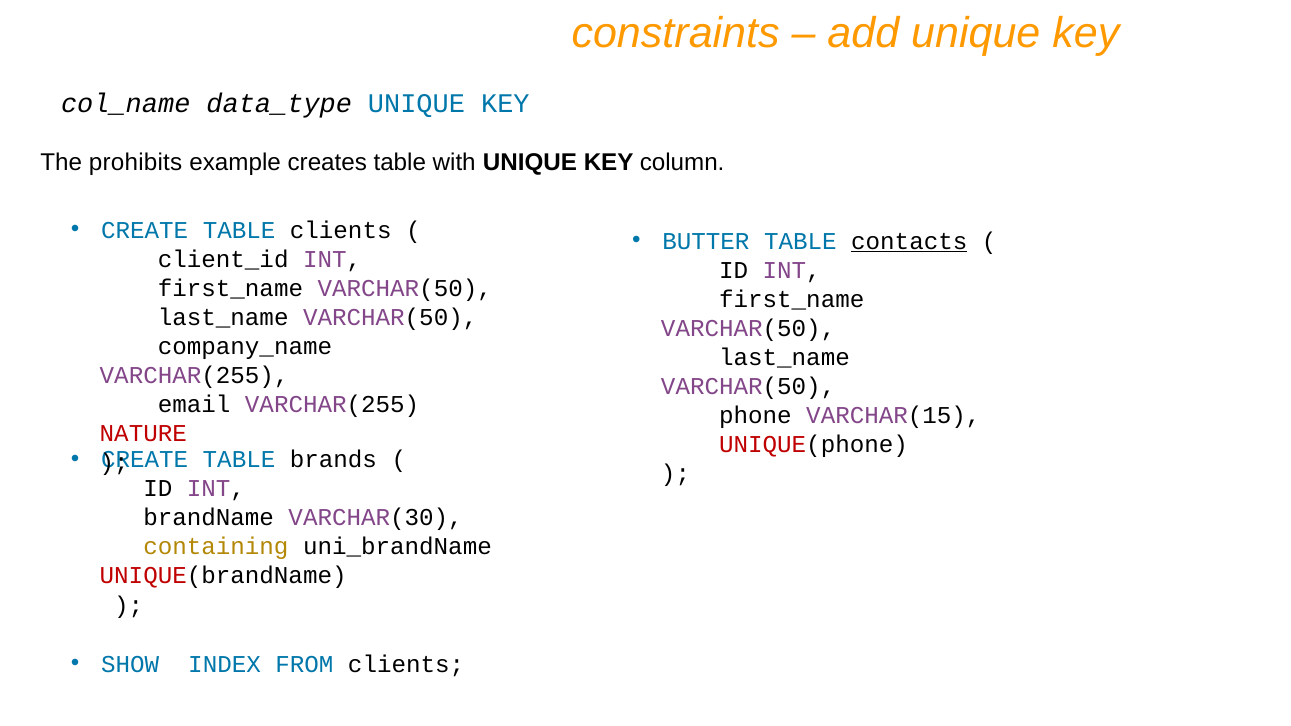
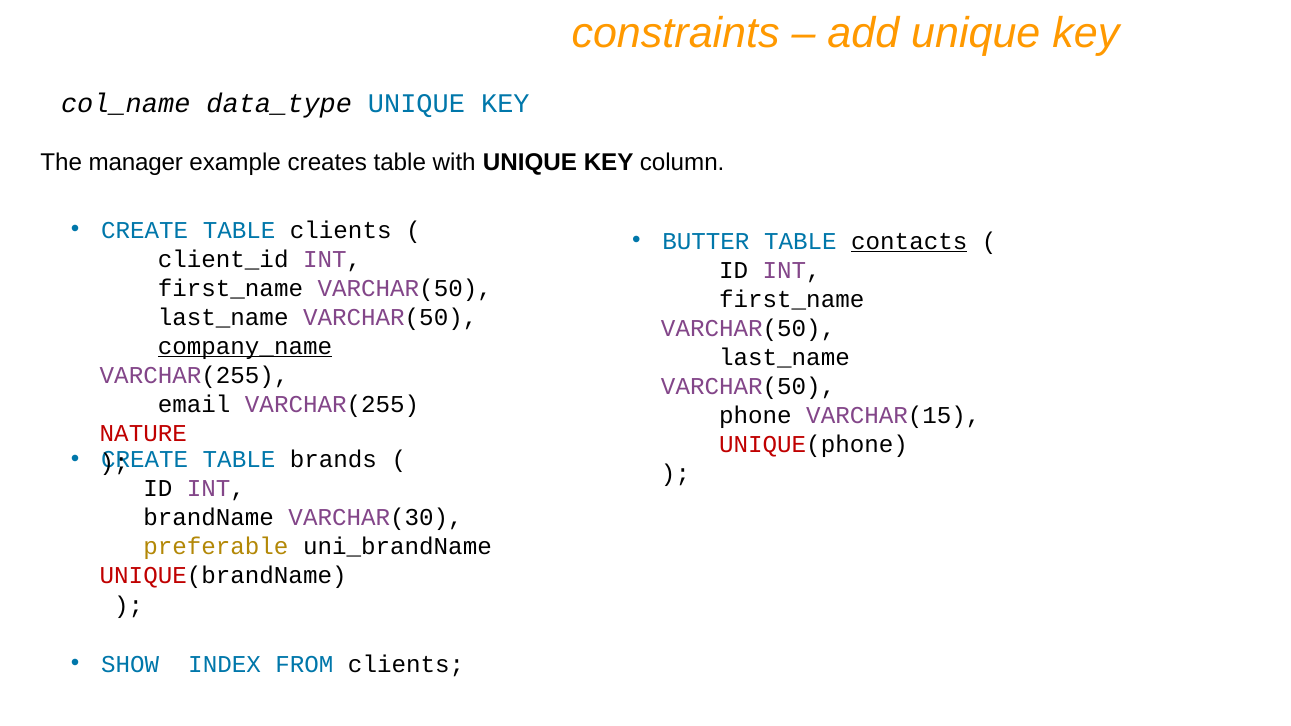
prohibits: prohibits -> manager
company_name underline: none -> present
containing: containing -> preferable
